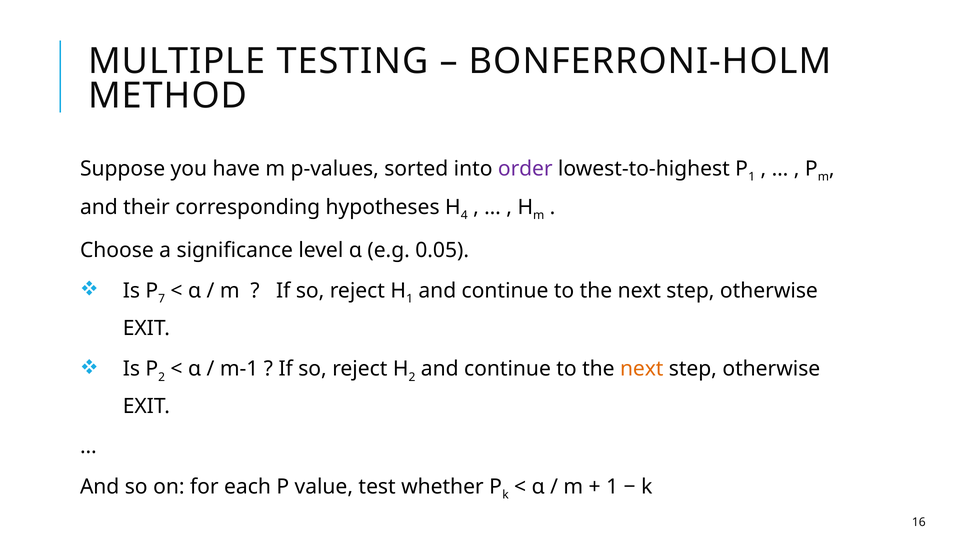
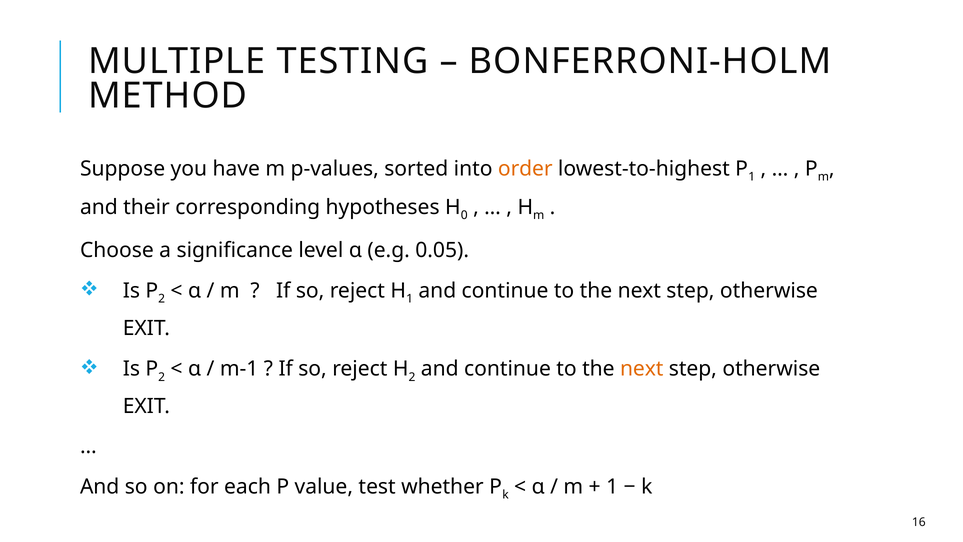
order colour: purple -> orange
4: 4 -> 0
7 at (162, 299): 7 -> 2
